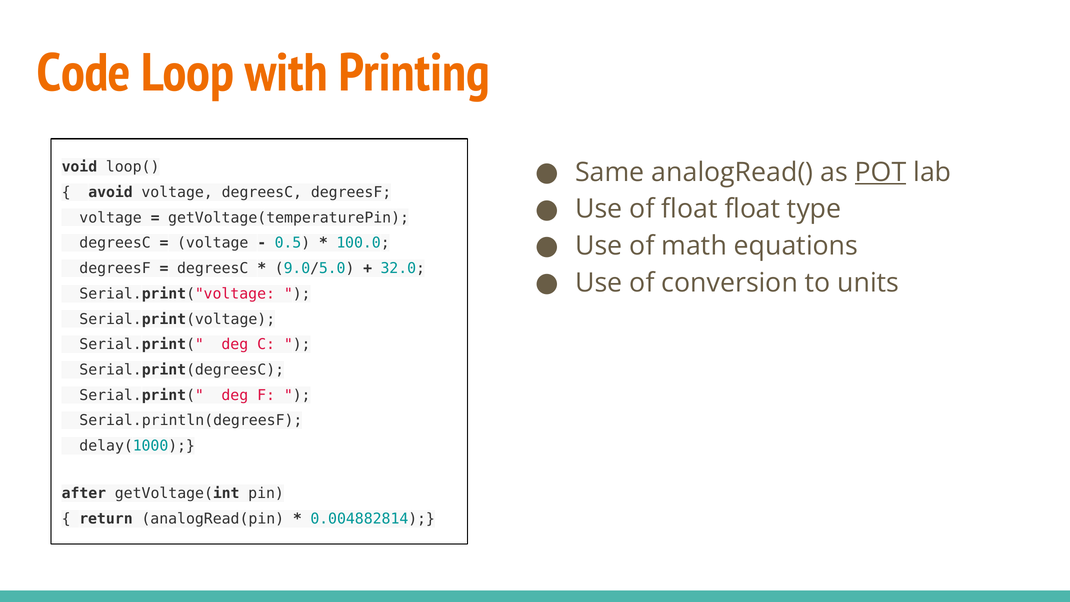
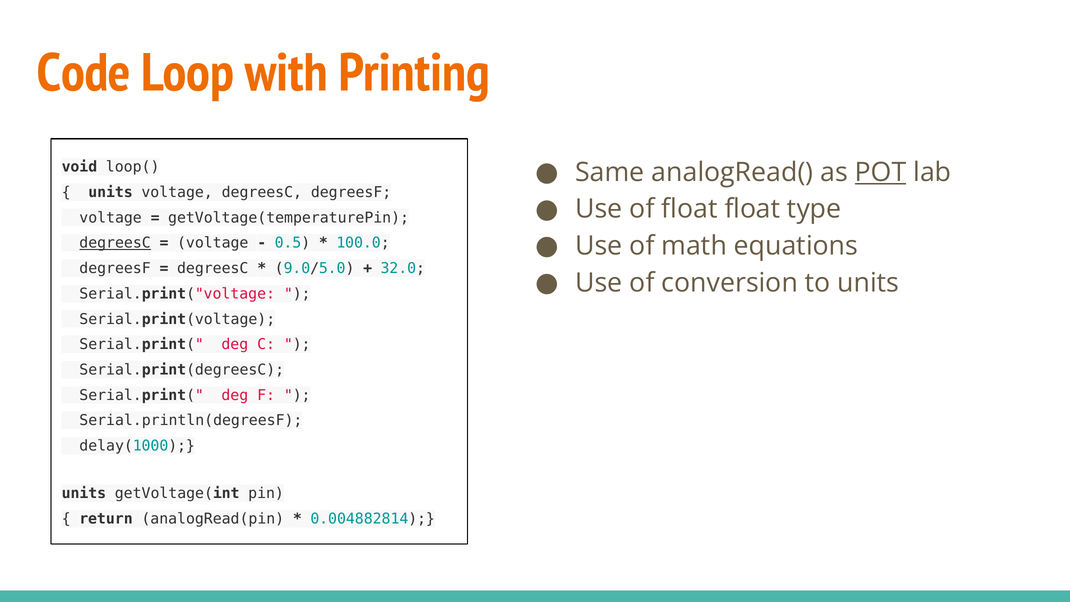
avoid at (111, 192): avoid -> units
degreesC at (115, 243) underline: none -> present
after at (84, 493): after -> units
